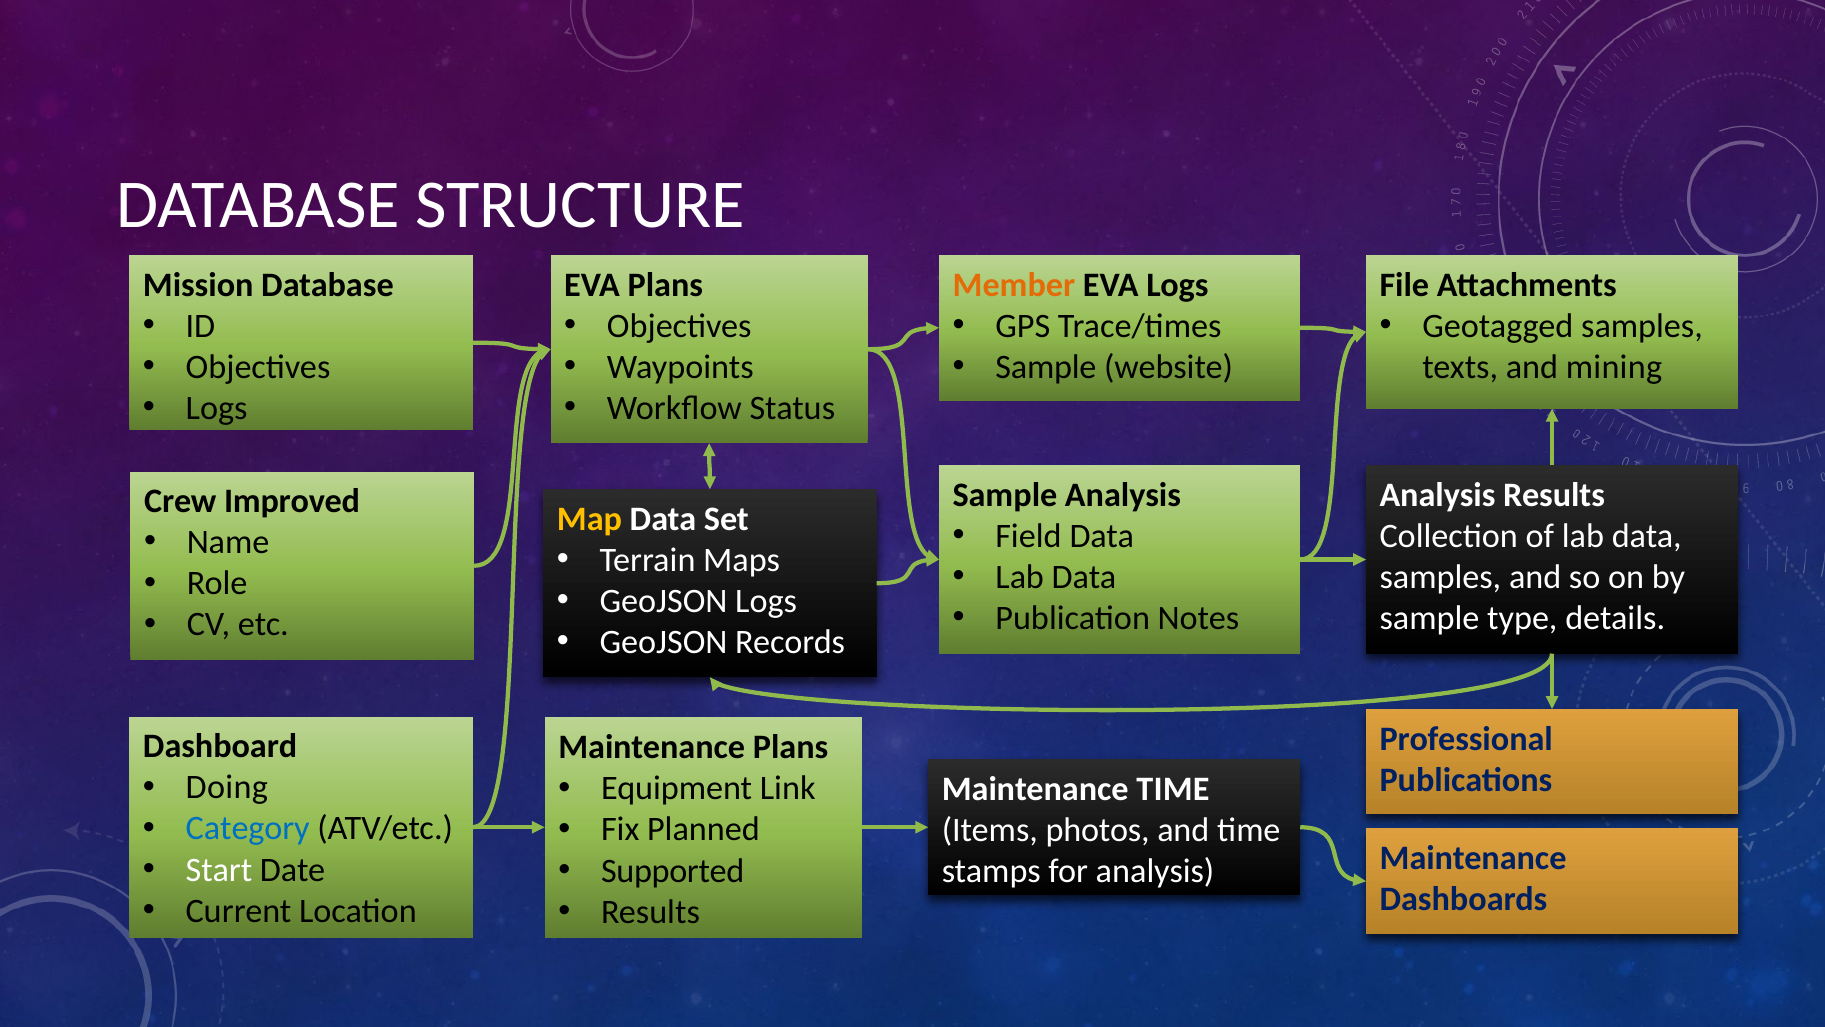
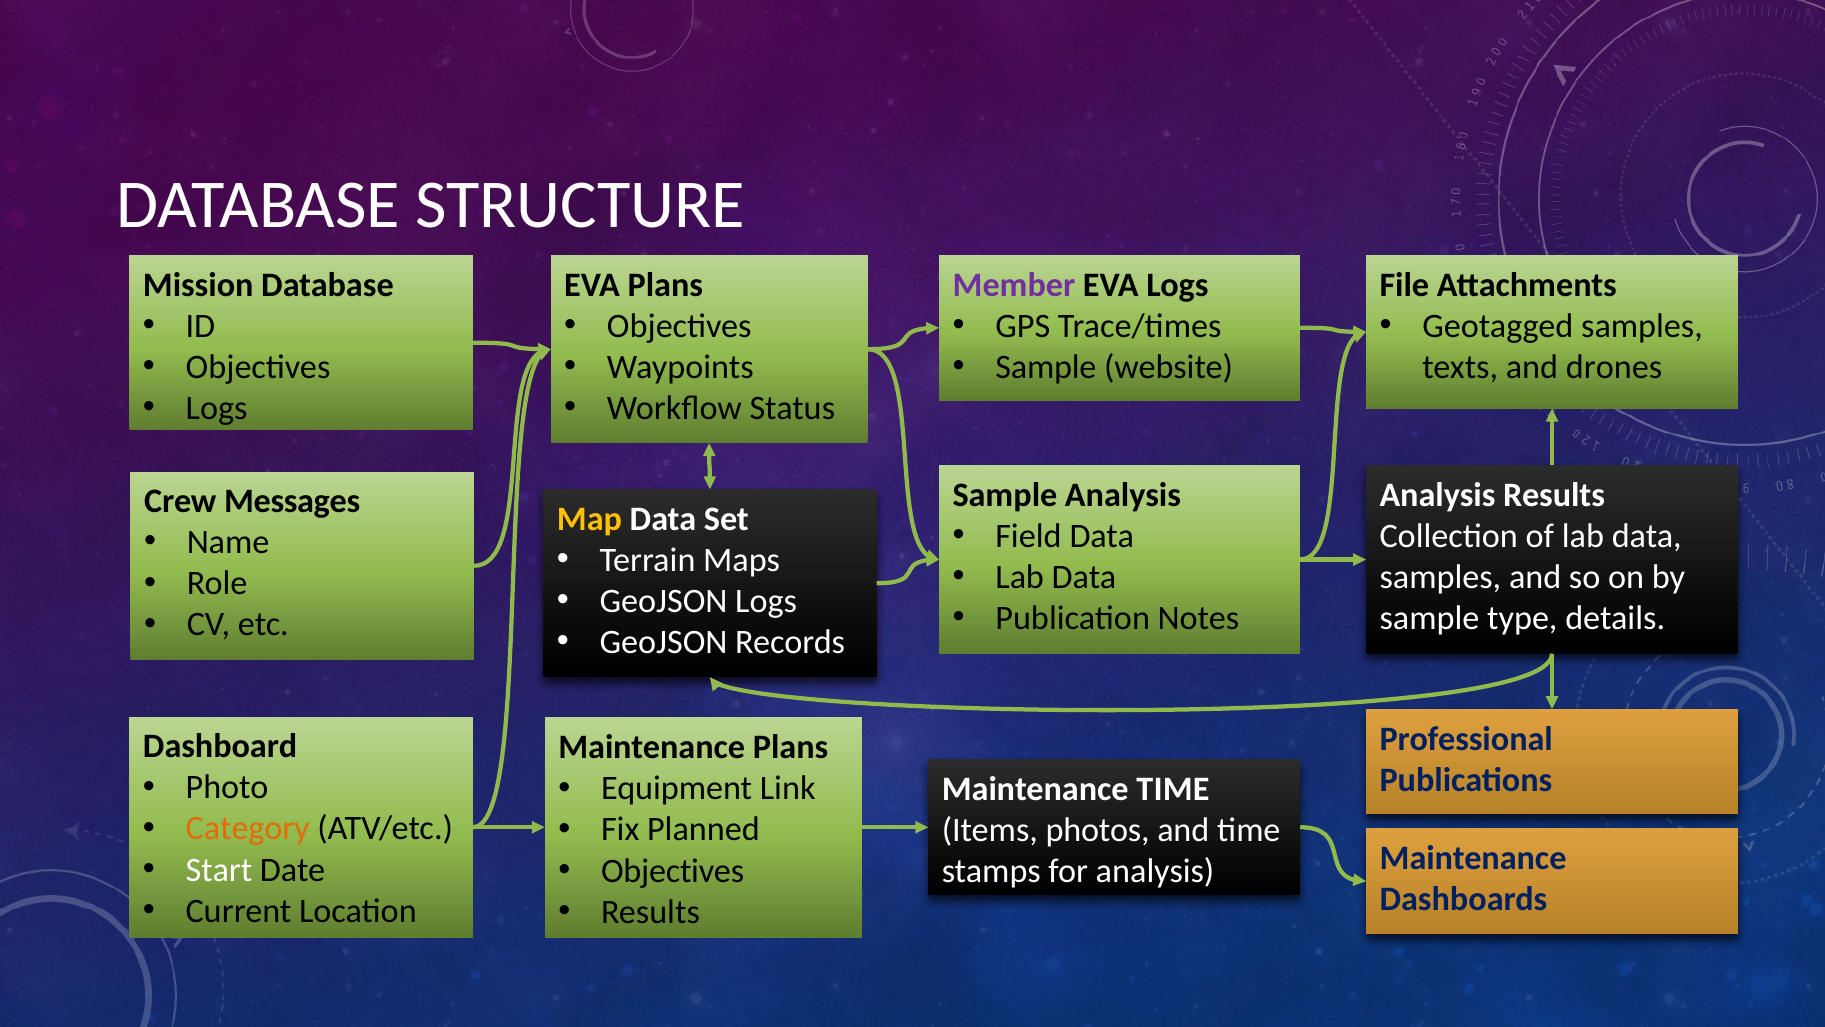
Member colour: orange -> purple
mining: mining -> drones
Improved: Improved -> Messages
Doing: Doing -> Photo
Category colour: blue -> orange
Supported at (673, 870): Supported -> Objectives
